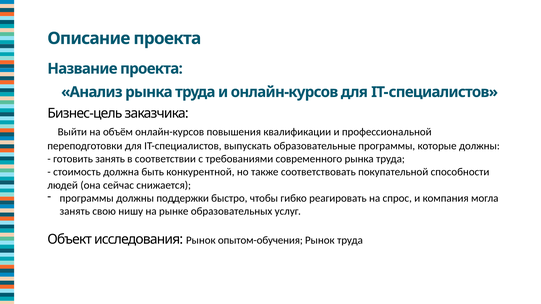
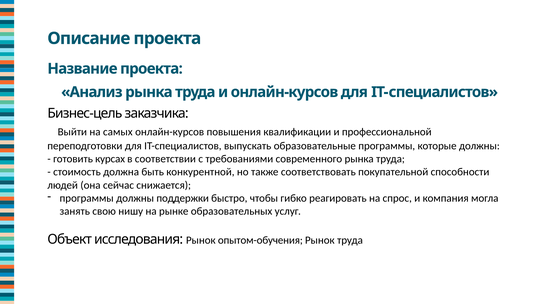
объём: объём -> самых
готовить занять: занять -> курсах
